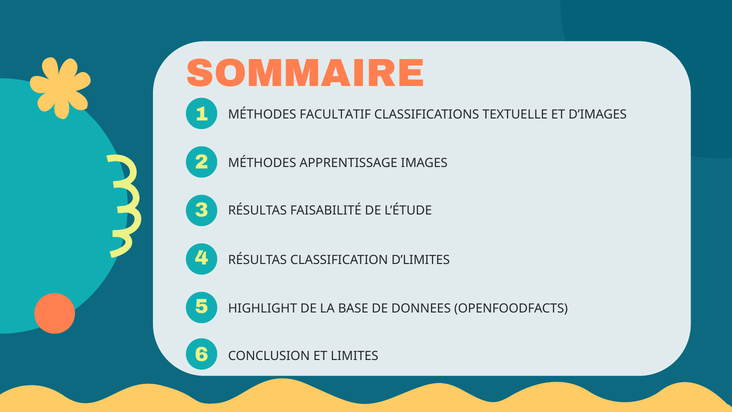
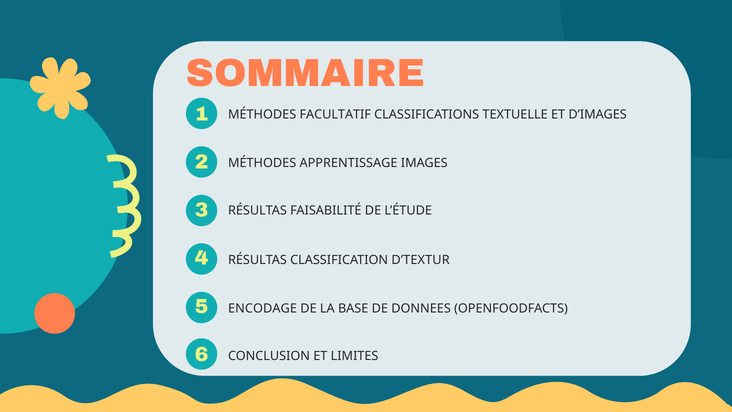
D’LIMITES: D’LIMITES -> D’TEXTUR
HIGHLIGHT: HIGHLIGHT -> ENCODAGE
